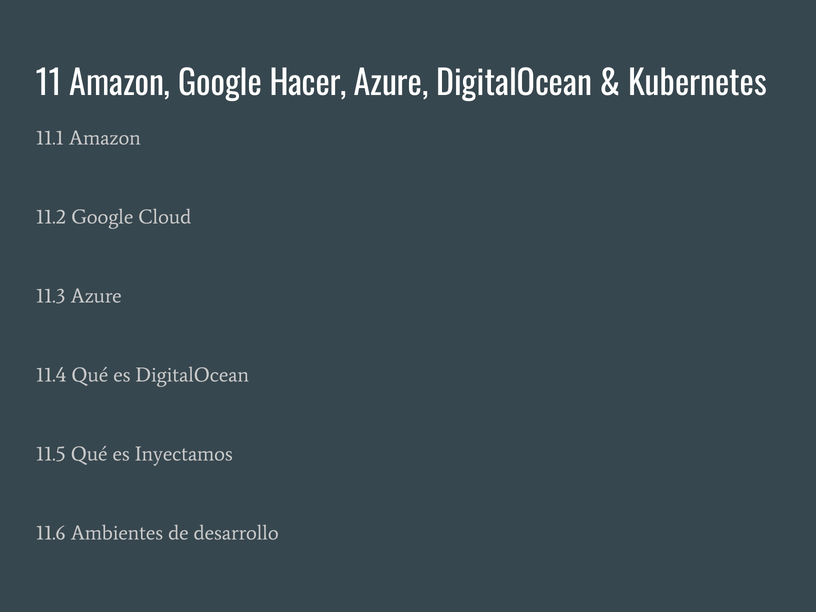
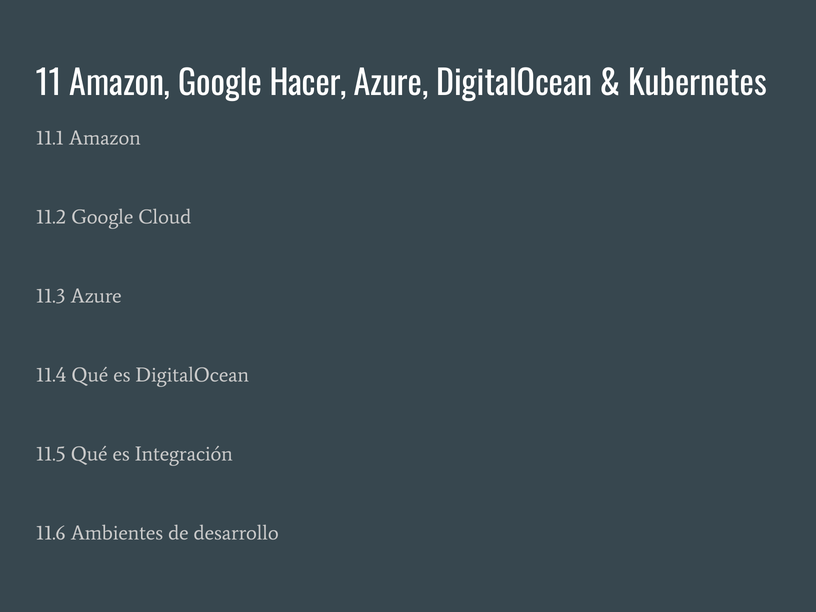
Inyectamos: Inyectamos -> Integración
